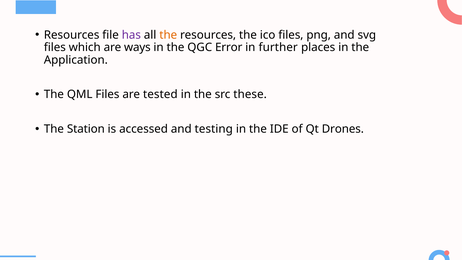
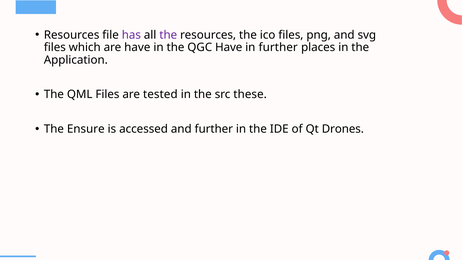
the at (168, 35) colour: orange -> purple
are ways: ways -> have
QGC Error: Error -> Have
Station: Station -> Ensure
and testing: testing -> further
